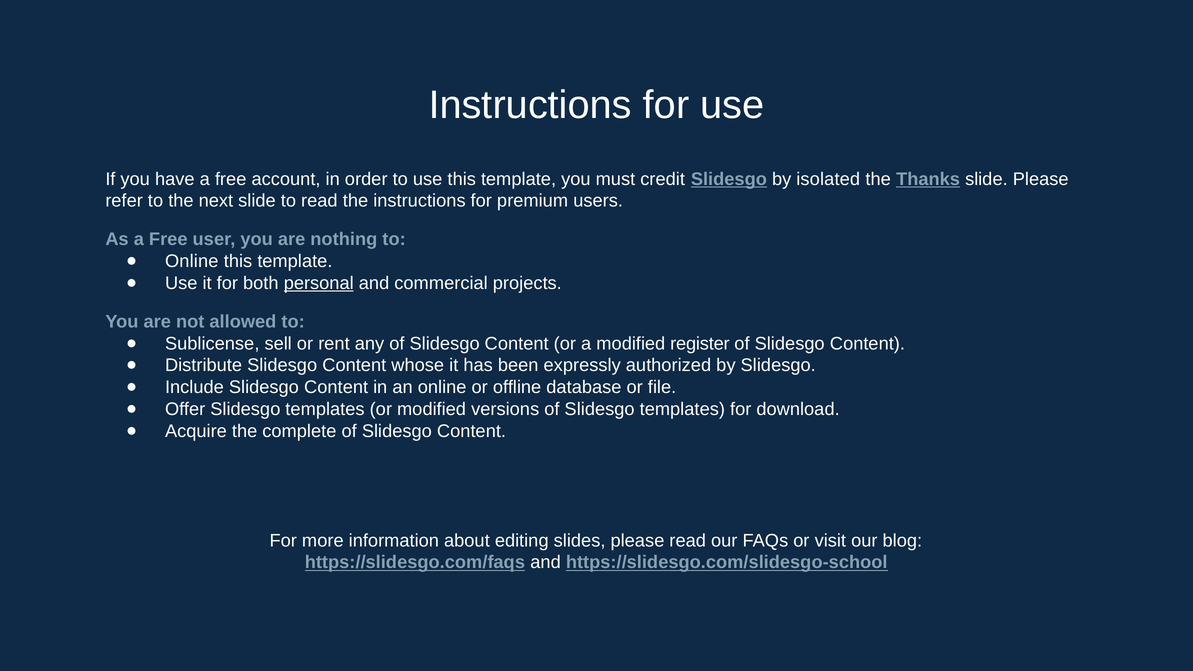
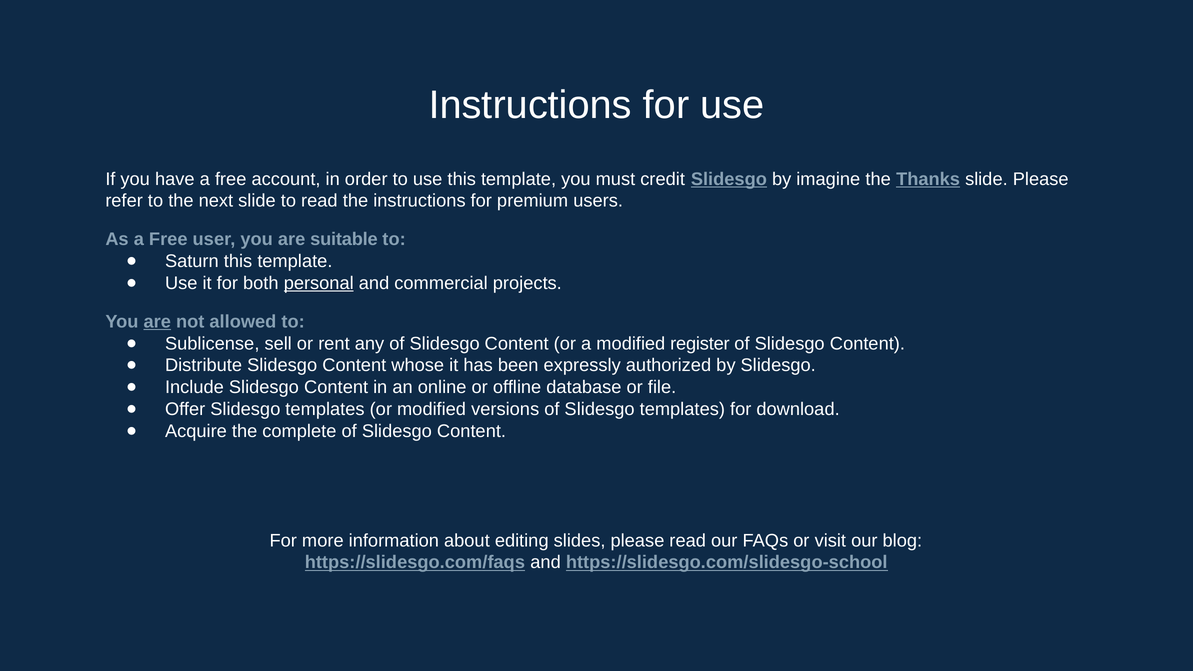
isolated: isolated -> imagine
nothing: nothing -> suitable
Online at (192, 261): Online -> Saturn
are at (157, 322) underline: none -> present
